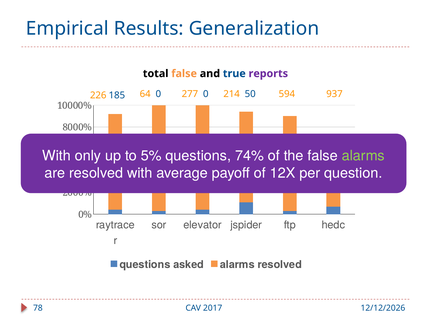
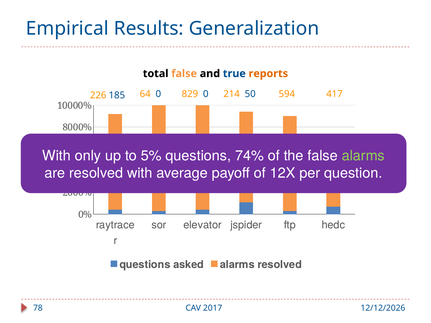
reports colour: purple -> orange
277: 277 -> 829
937: 937 -> 417
